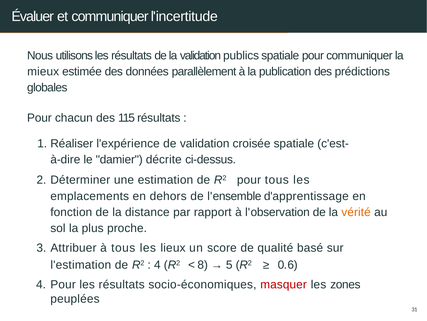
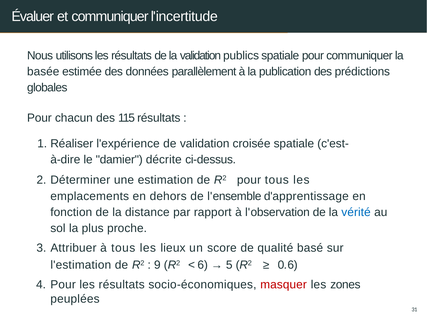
mieux: mieux -> basée
vérité colour: orange -> blue
4 at (157, 265): 4 -> 9
8: 8 -> 6
